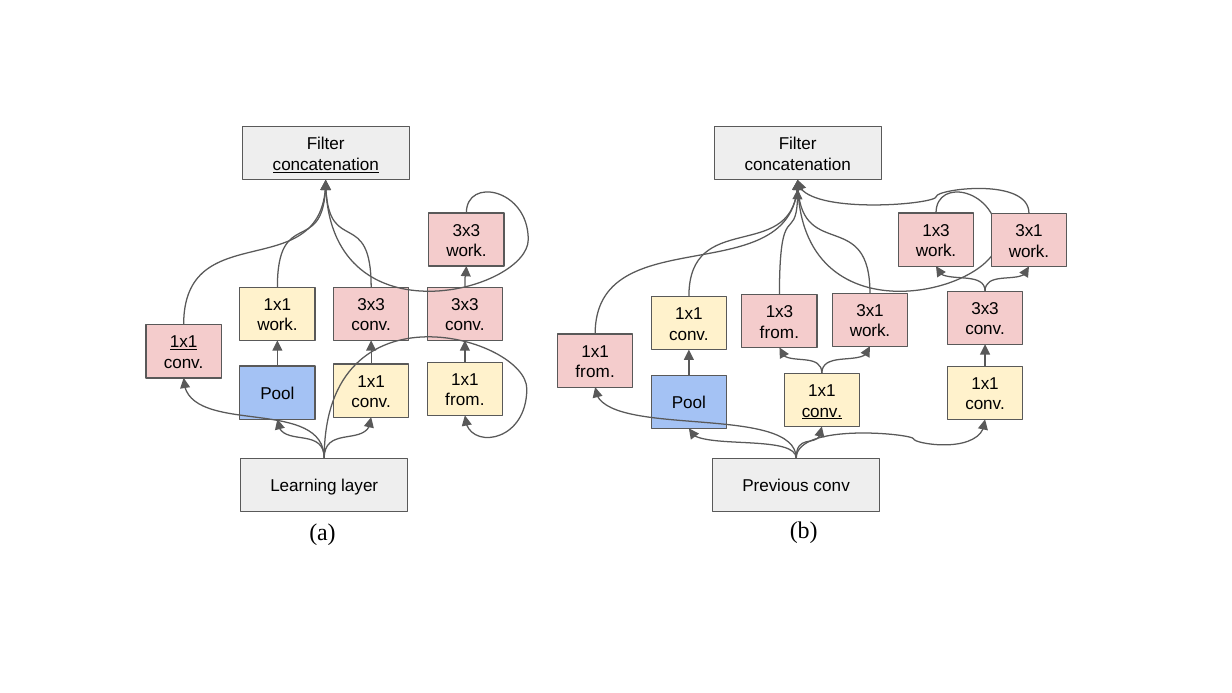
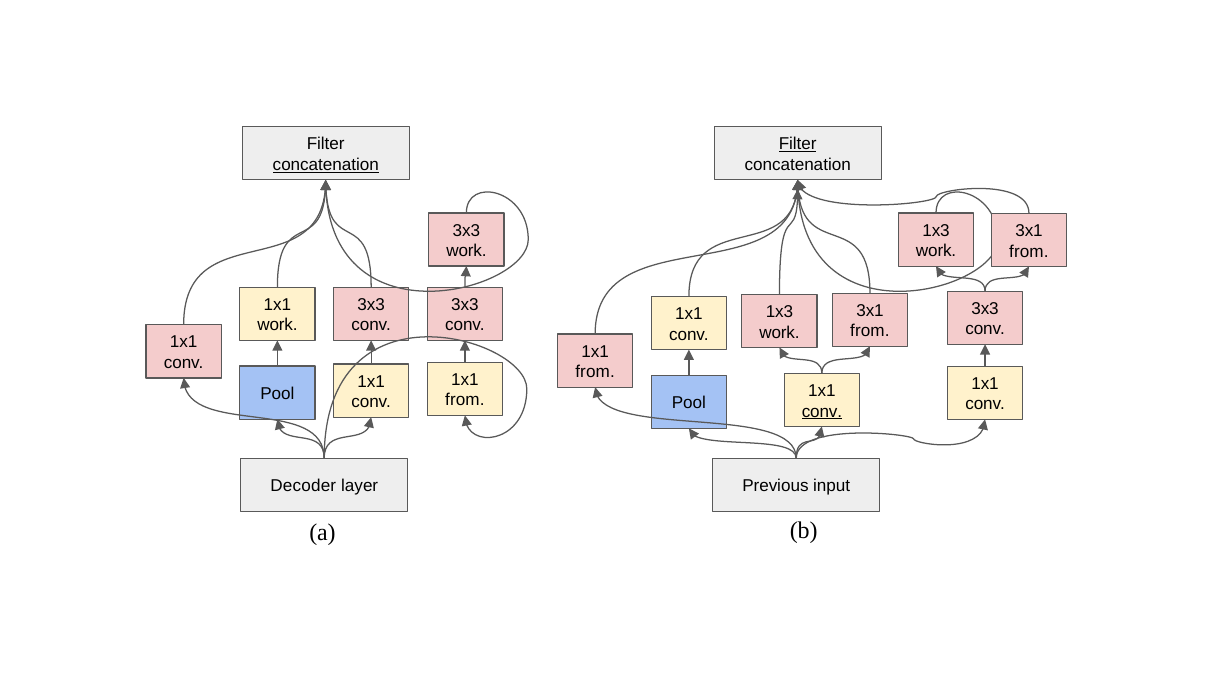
Filter at (798, 144) underline: none -> present
work at (1029, 251): work -> from
work at (870, 331): work -> from
from at (779, 332): from -> work
1x1 at (184, 342) underline: present -> none
Learning: Learning -> Decoder
Previous conv: conv -> input
